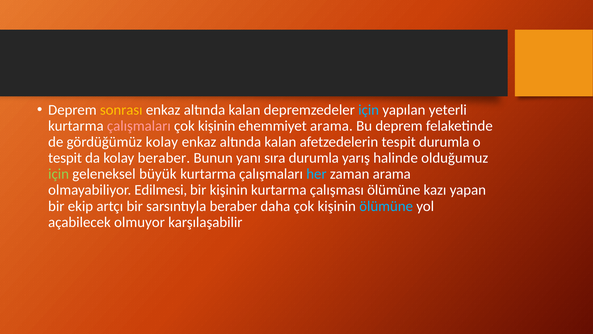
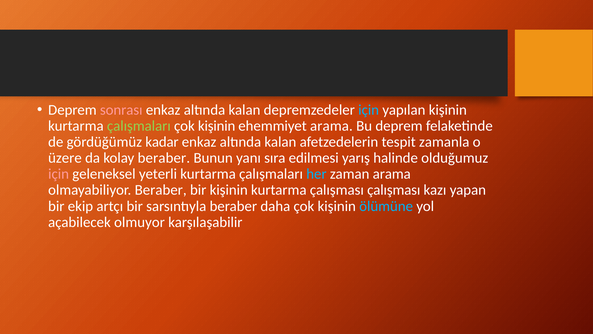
sonrası colour: yellow -> pink
yapılan yeterli: yeterli -> kişinin
çalışmaları at (139, 126) colour: pink -> light green
gördüğümüz kolay: kolay -> kadar
tespit durumla: durumla -> zamanla
tespit at (65, 158): tespit -> üzere
sıra durumla: durumla -> edilmesi
için at (59, 174) colour: light green -> pink
büyük: büyük -> yeterli
olmayabiliyor Edilmesi: Edilmesi -> Beraber
çalışması ölümüne: ölümüne -> çalışması
